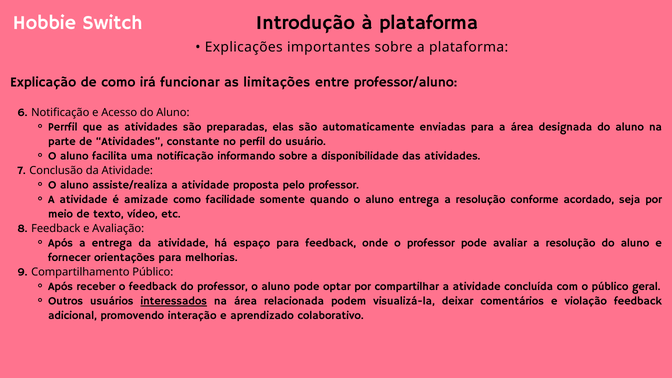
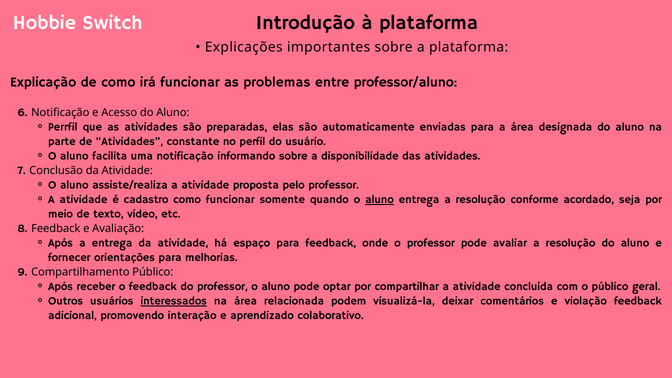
limitações: limitações -> problemas
amizade: amizade -> cadastro
como facilidade: facilidade -> funcionar
aluno at (380, 200) underline: none -> present
